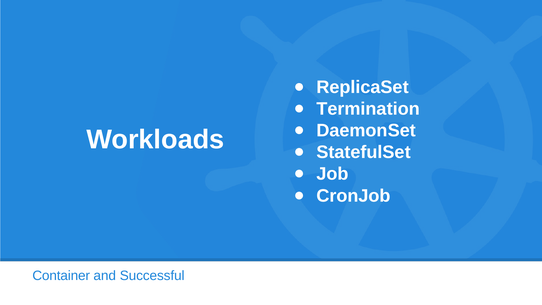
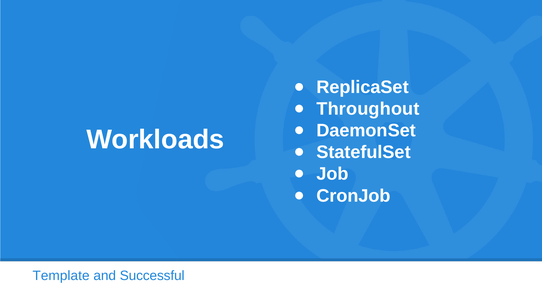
Termination: Termination -> Throughout
Container: Container -> Template
